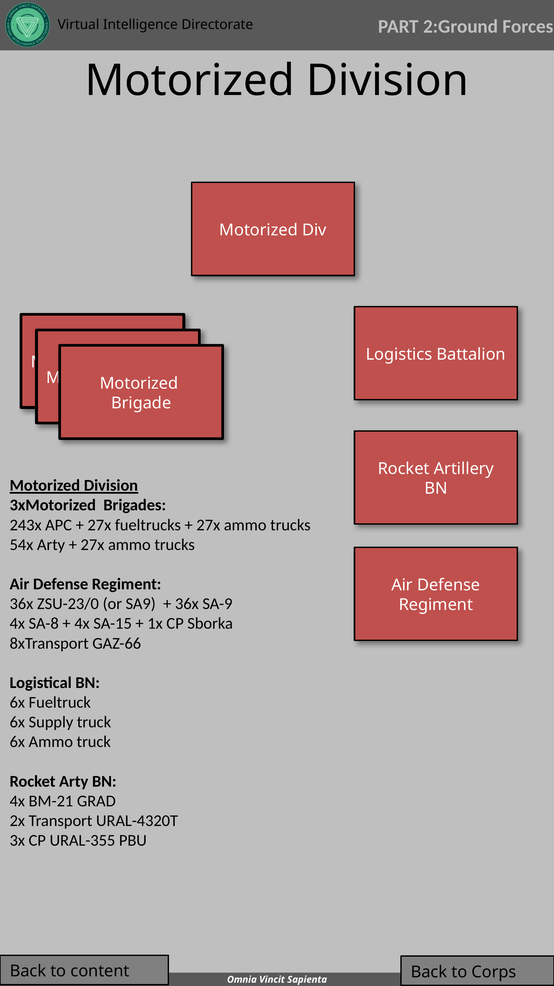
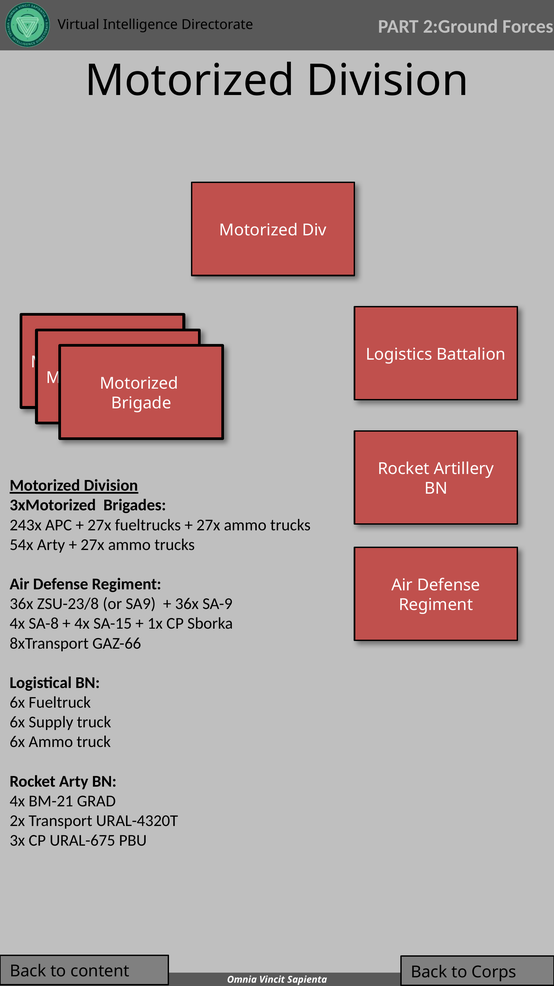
ZSU-23/0: ZSU-23/0 -> ZSU-23/8
URAL-355: URAL-355 -> URAL-675
